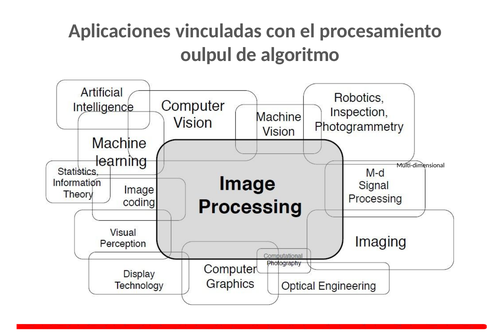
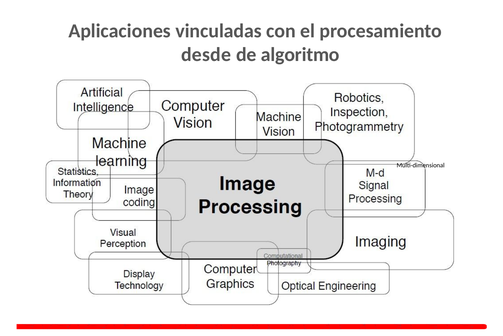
oulpul: oulpul -> desde
